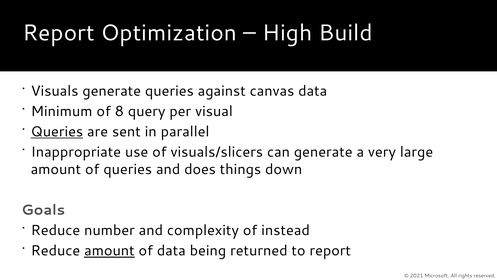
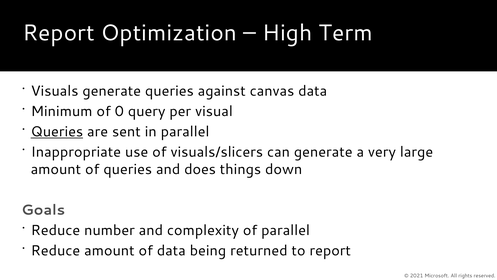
Build: Build -> Term
8: 8 -> 0
of instead: instead -> parallel
amount at (109, 250) underline: present -> none
